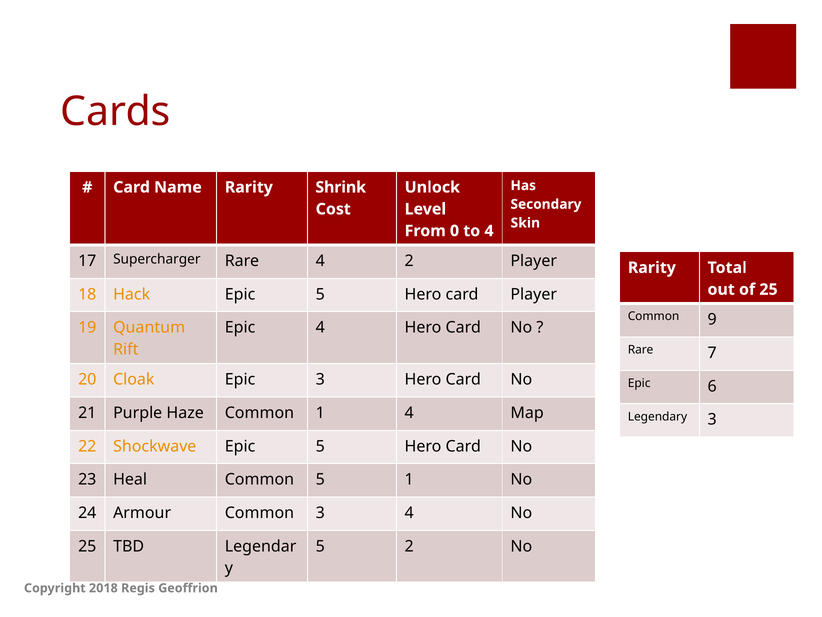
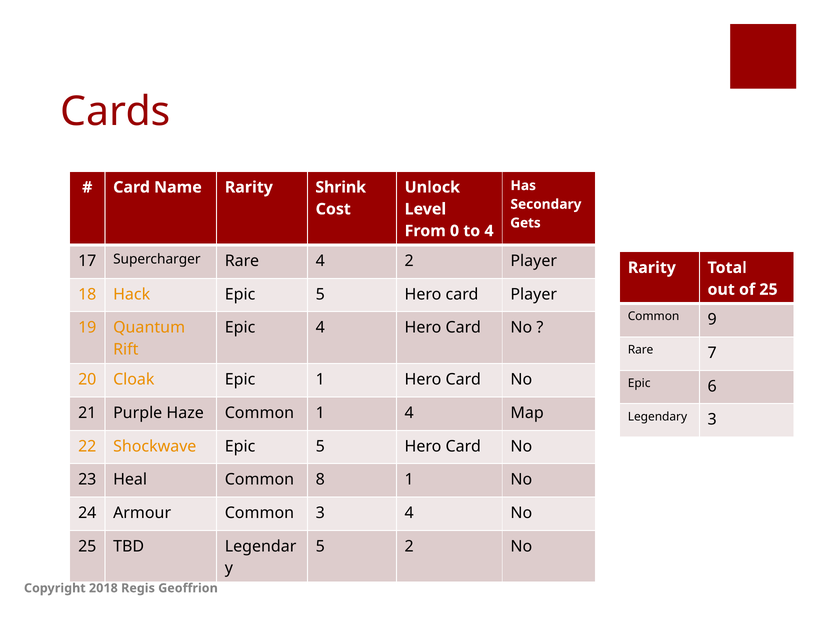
Skin: Skin -> Gets
Epic 3: 3 -> 1
Common 5: 5 -> 8
